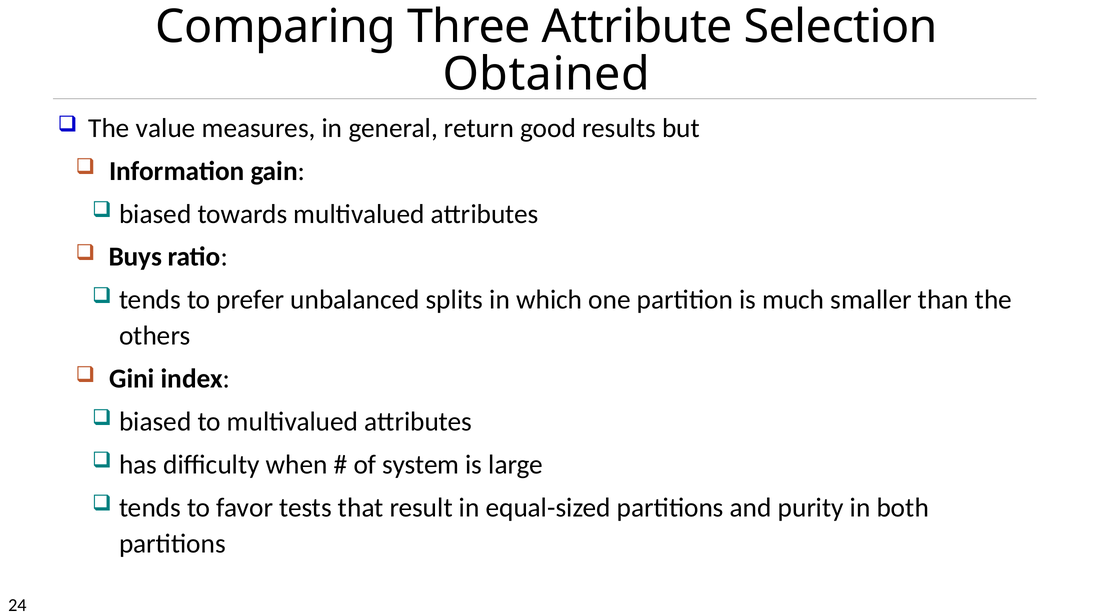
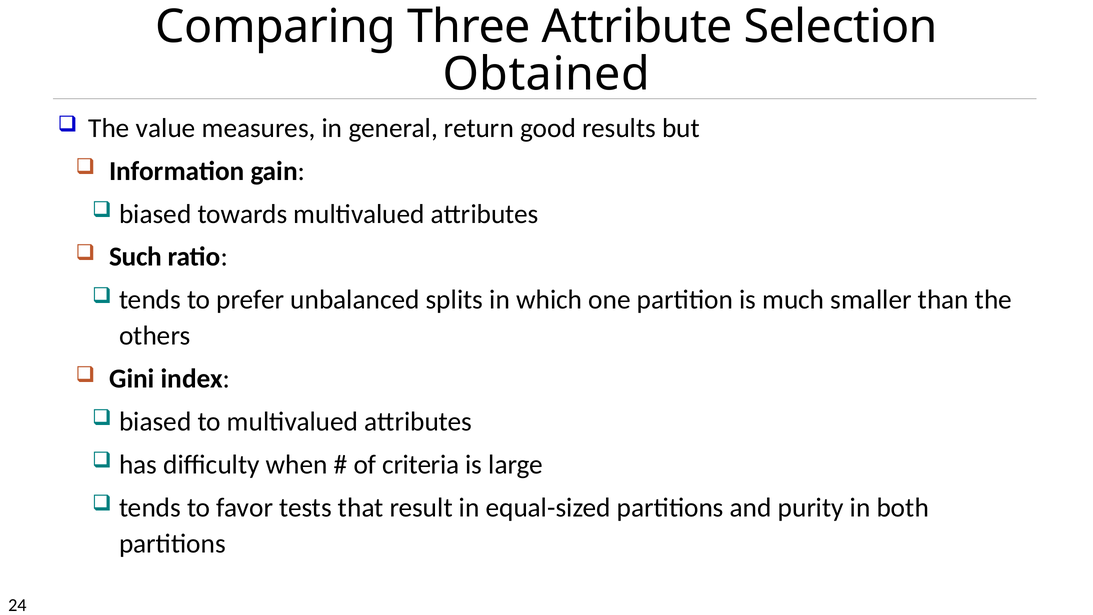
Buys: Buys -> Such
system: system -> criteria
